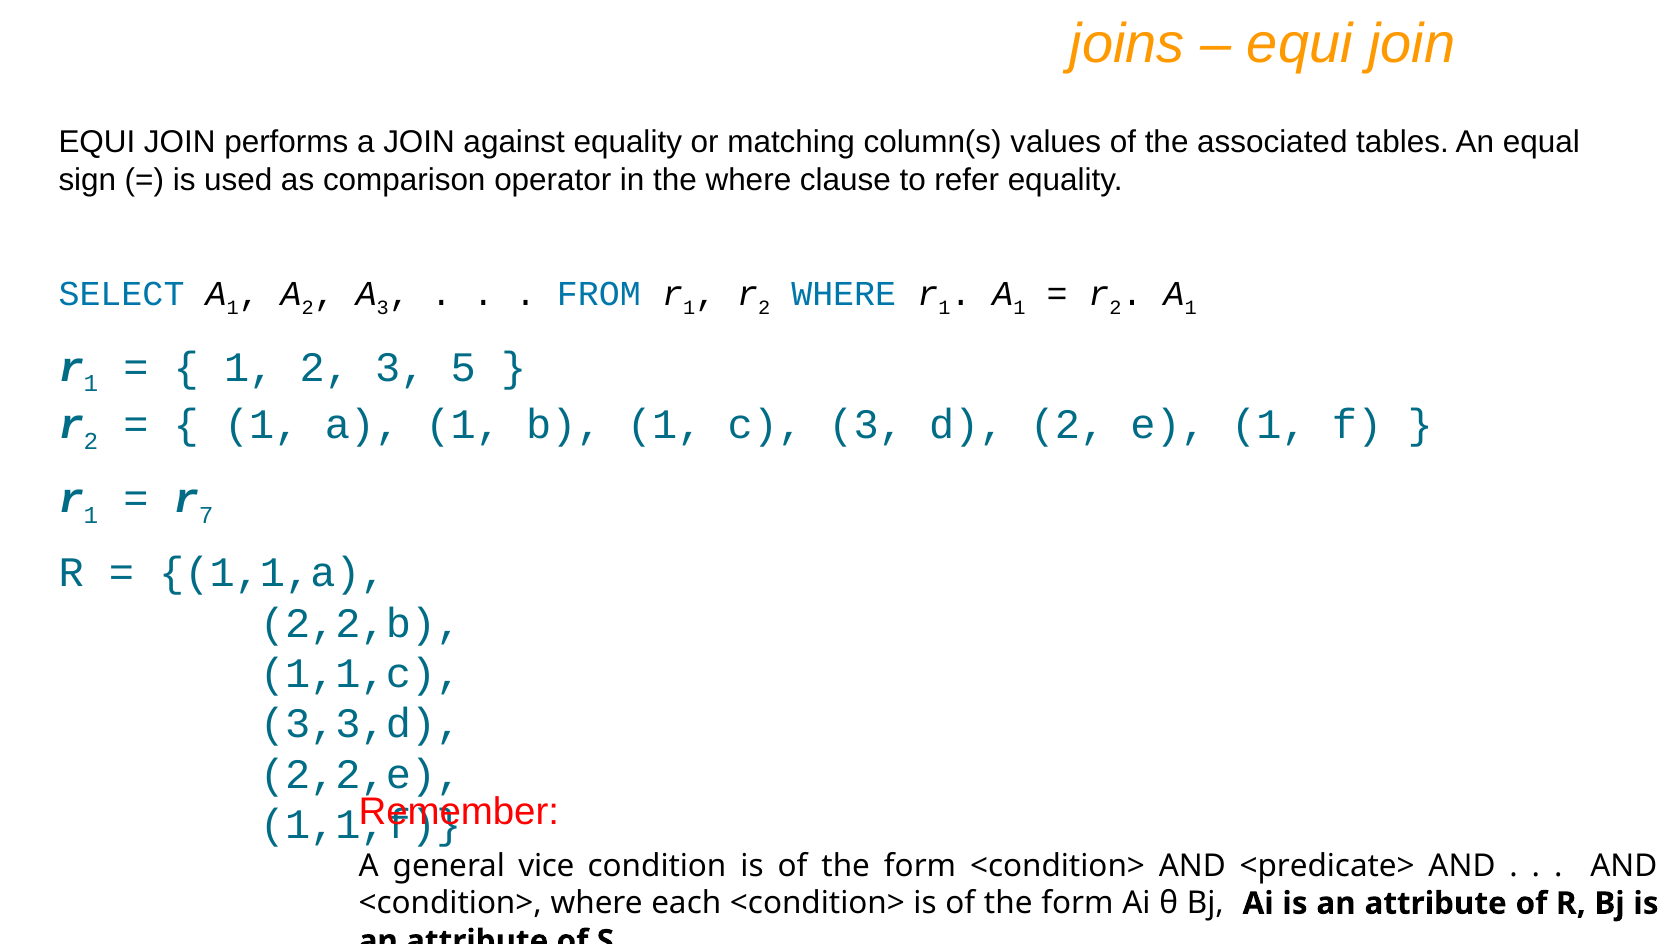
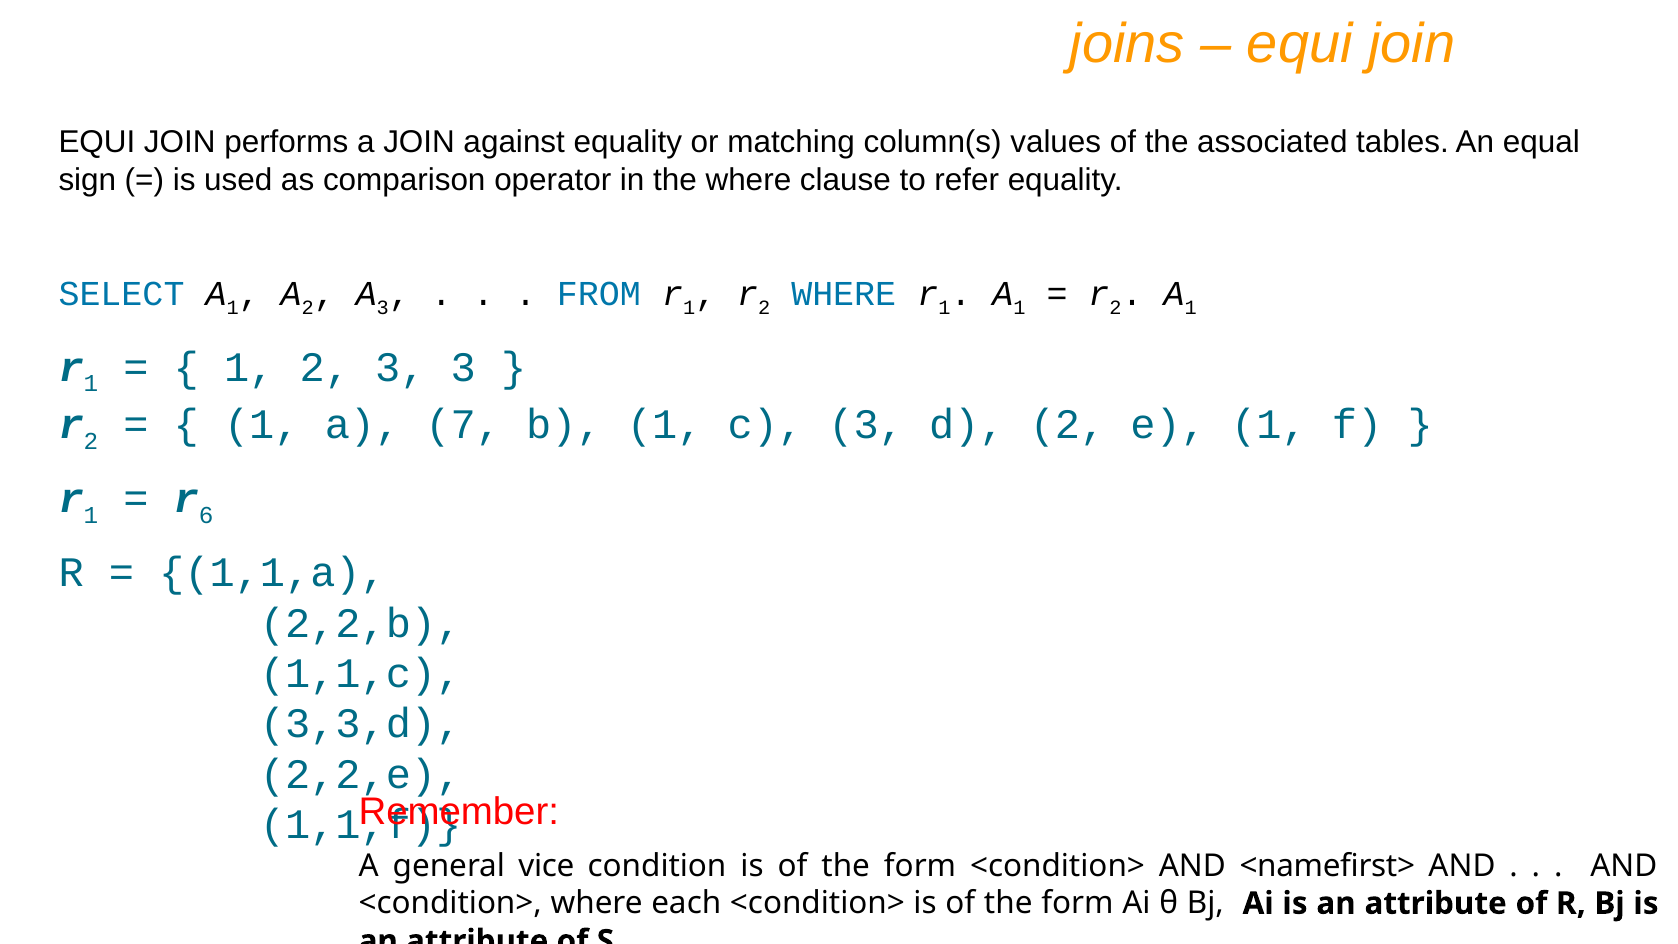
3 5: 5 -> 3
1 a 1: 1 -> 7
7: 7 -> 6
<predicate>: <predicate> -> <namefirst>
